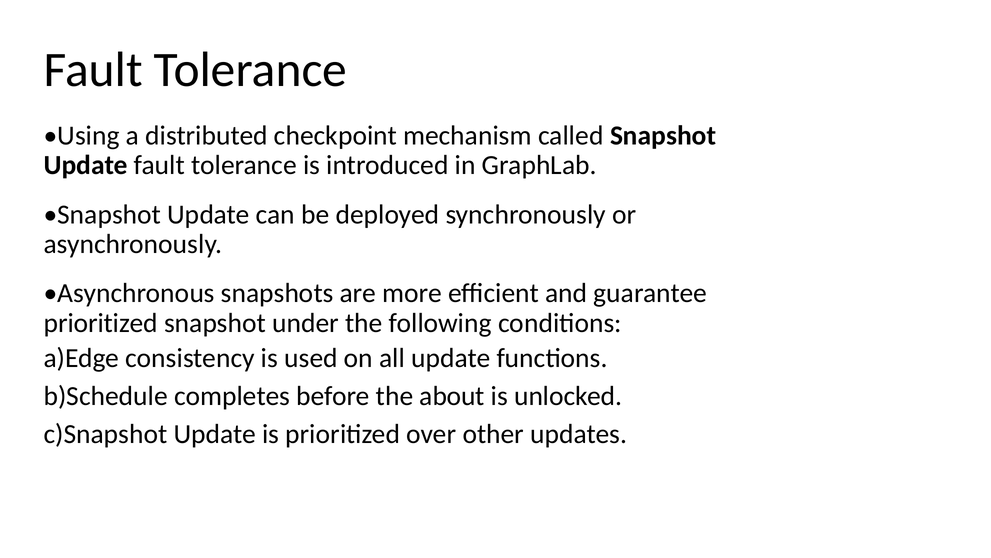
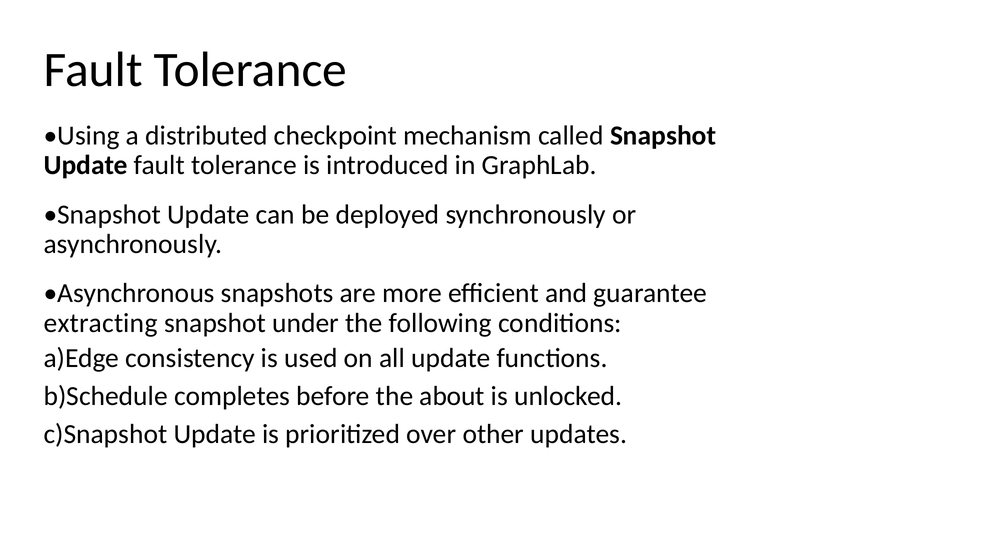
prioritized at (101, 323): prioritized -> extracting
